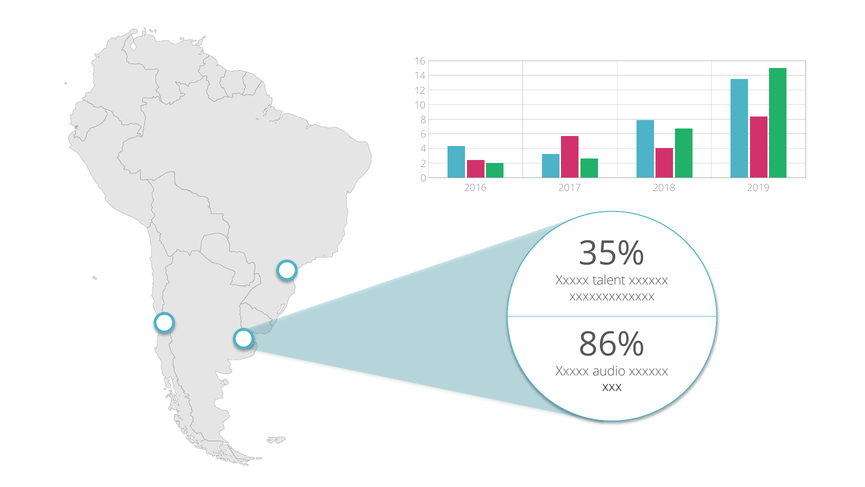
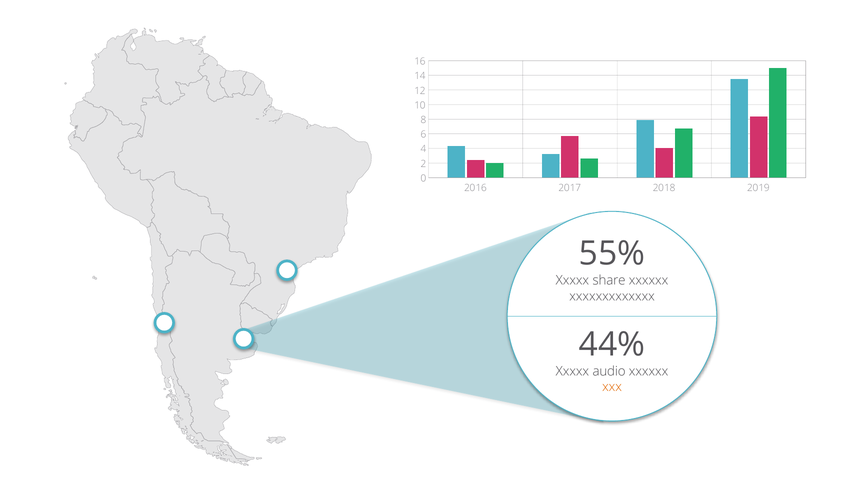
35%: 35% -> 55%
talent: talent -> share
86%: 86% -> 44%
xxx colour: black -> orange
